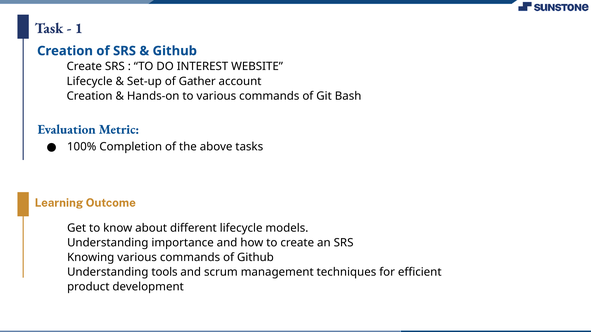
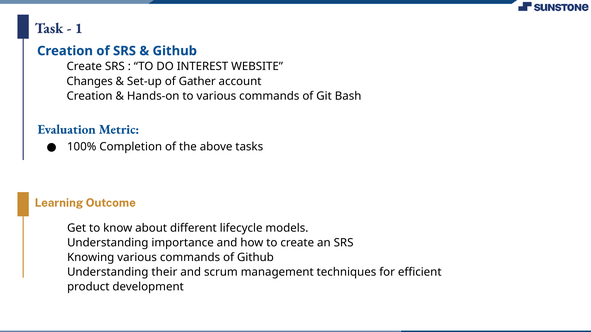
Lifecycle at (90, 81): Lifecycle -> Changes
tools: tools -> their
